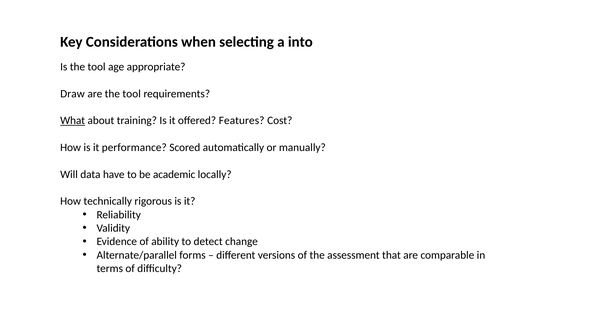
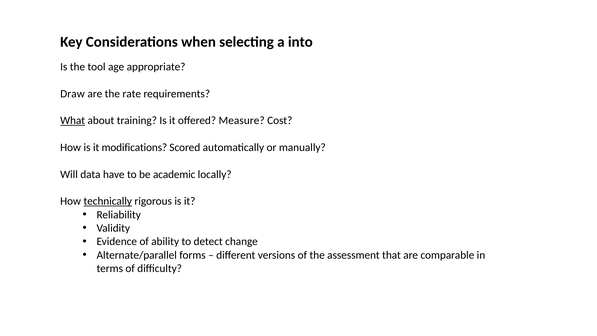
are the tool: tool -> rate
Features: Features -> Measure
performance: performance -> modifications
technically underline: none -> present
